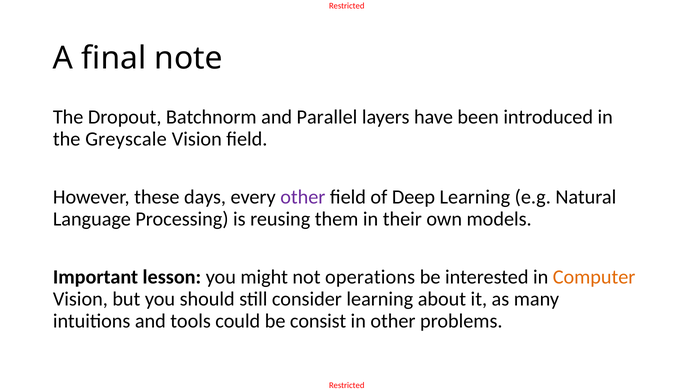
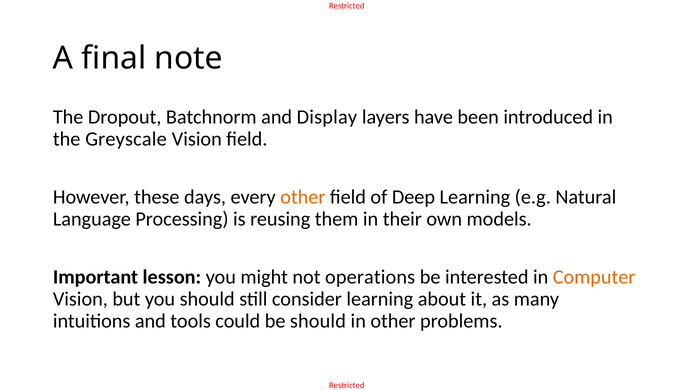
Parallel: Parallel -> Display
other at (303, 197) colour: purple -> orange
be consist: consist -> should
